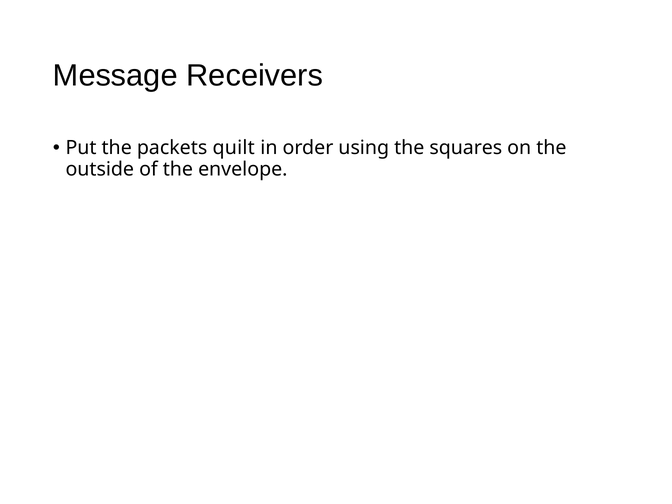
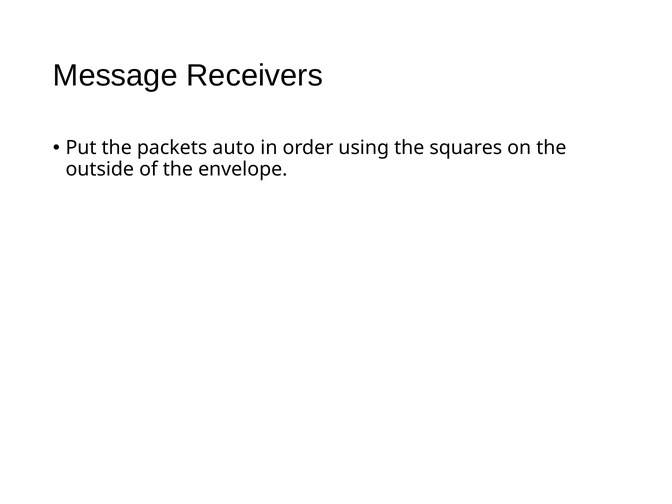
quilt: quilt -> auto
